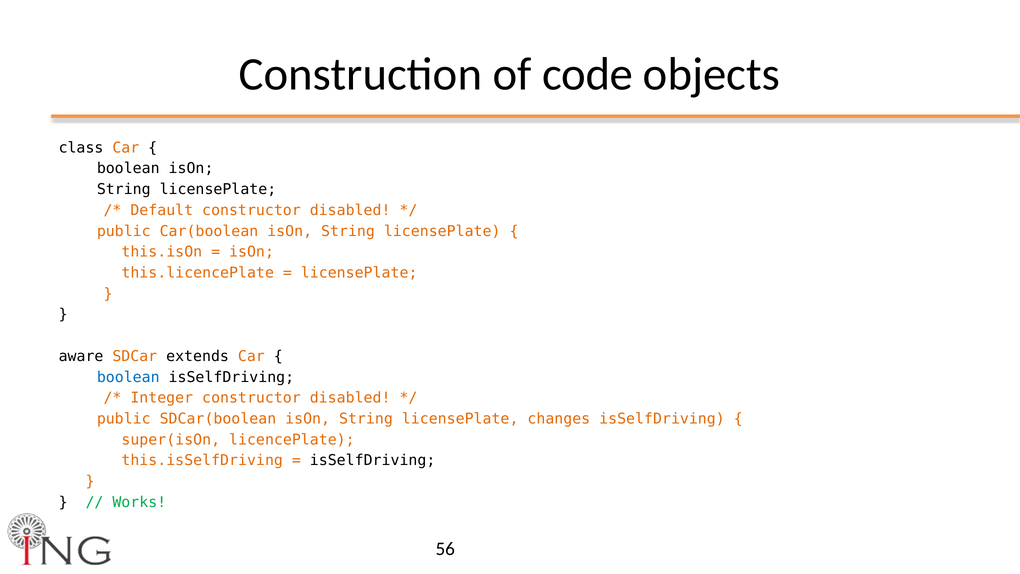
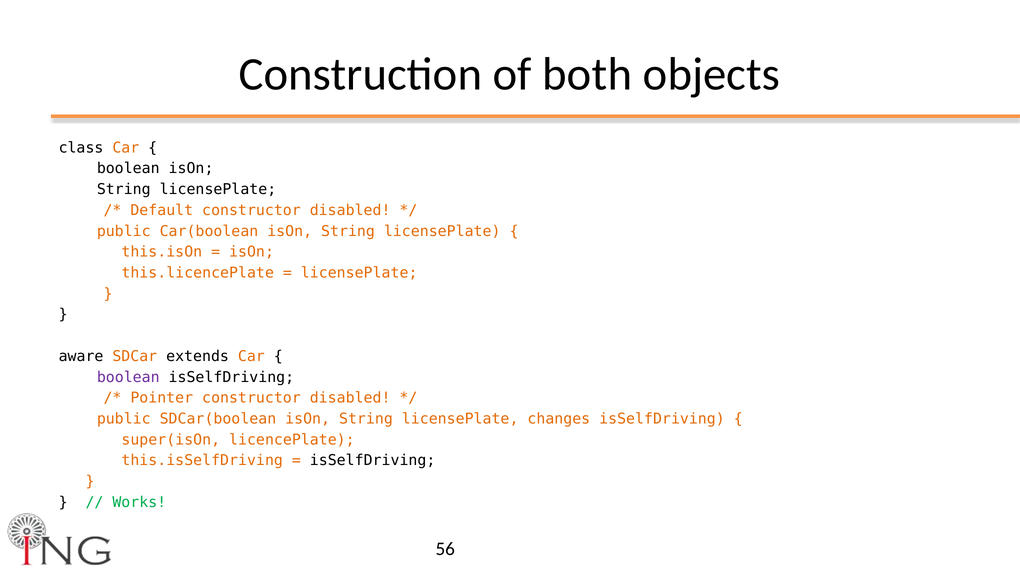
code: code -> both
boolean at (128, 377) colour: blue -> purple
Integer: Integer -> Pointer
